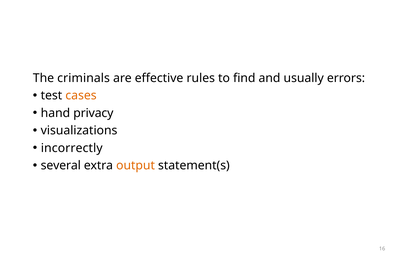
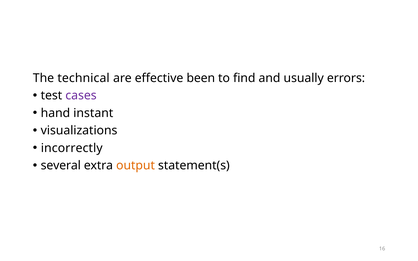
criminals: criminals -> technical
rules: rules -> been
cases colour: orange -> purple
privacy: privacy -> instant
